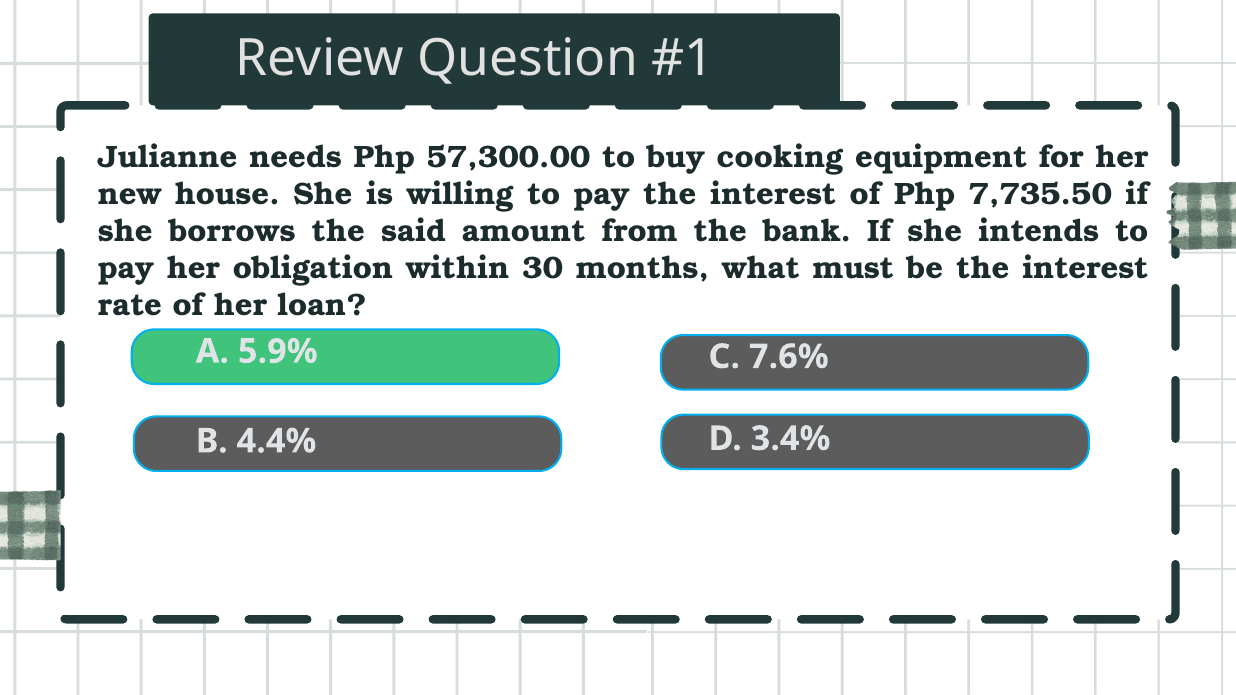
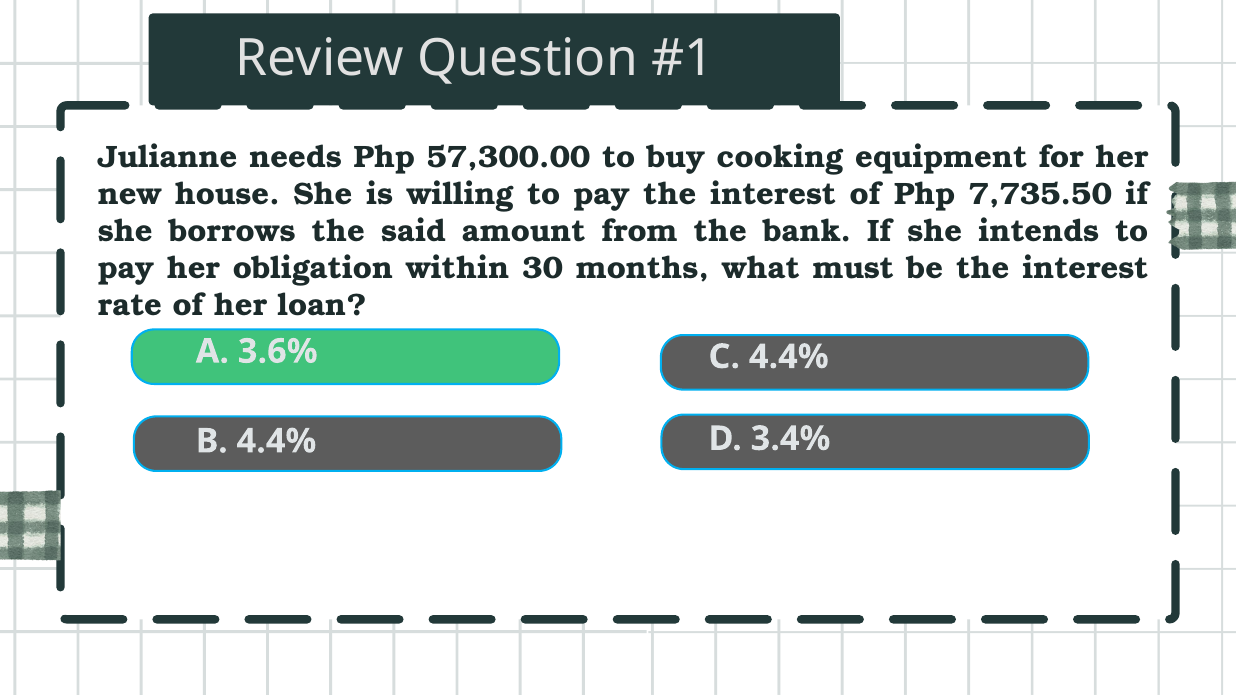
5.9%: 5.9% -> 3.6%
C 7.6%: 7.6% -> 4.4%
